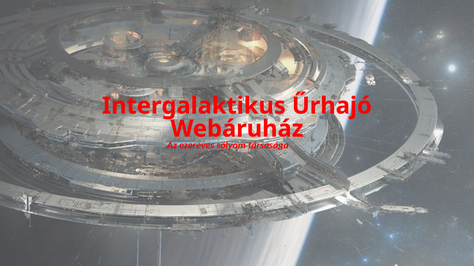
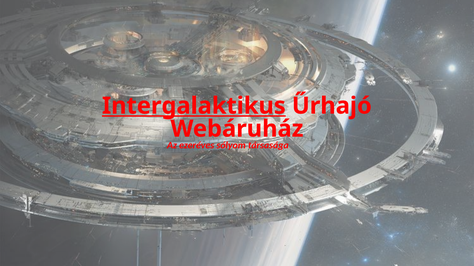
Intergalaktikus underline: none -> present
